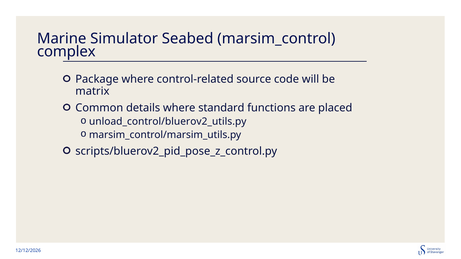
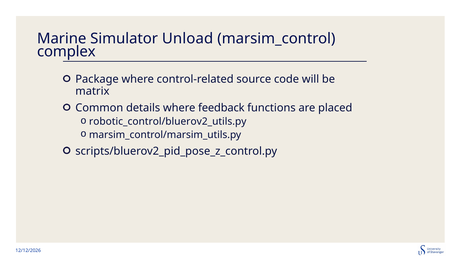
Seabed: Seabed -> Unload
standard: standard -> feedback
unload_control/bluerov2_utils.py: unload_control/bluerov2_utils.py -> robotic_control/bluerov2_utils.py
